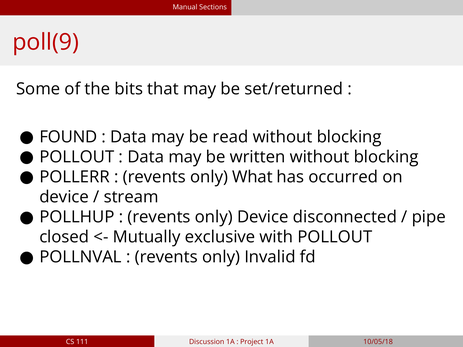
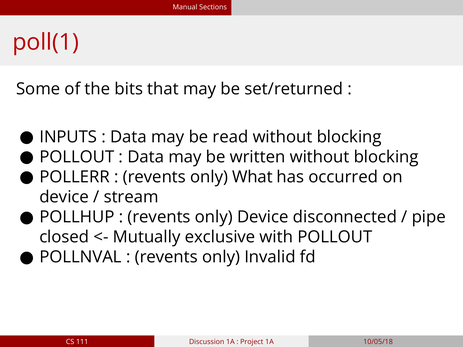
poll(9: poll(9 -> poll(1
FOUND: FOUND -> INPUTS
